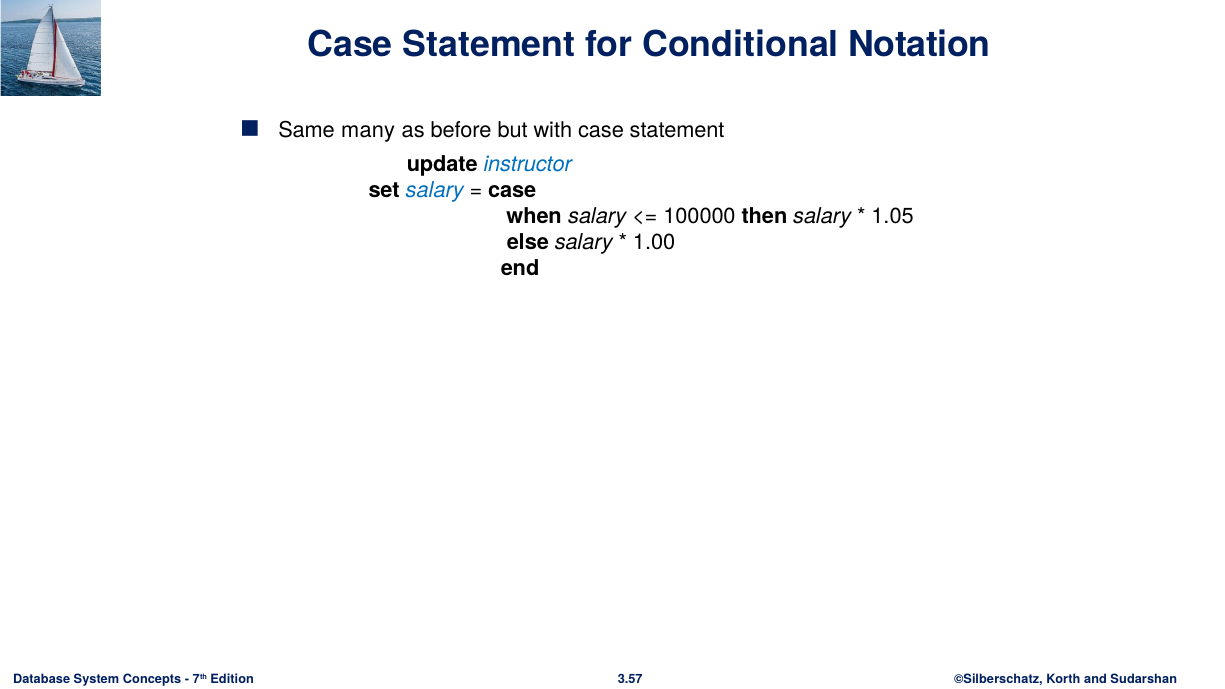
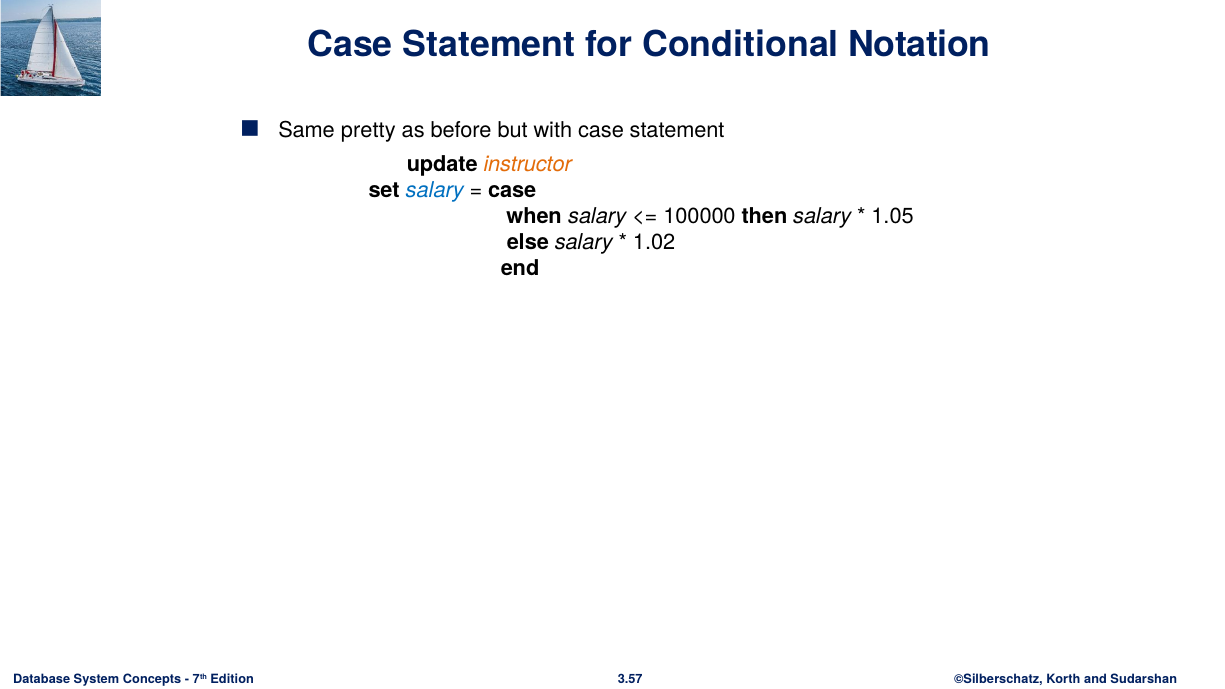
many: many -> pretty
instructor colour: blue -> orange
1.00: 1.00 -> 1.02
